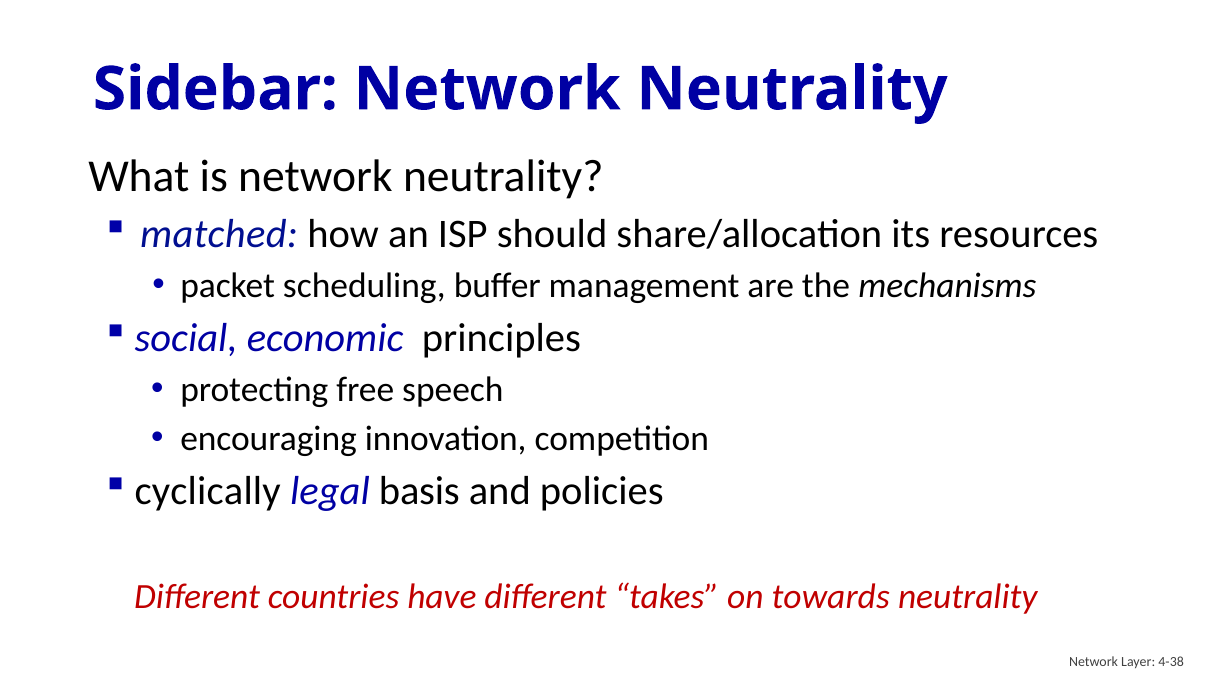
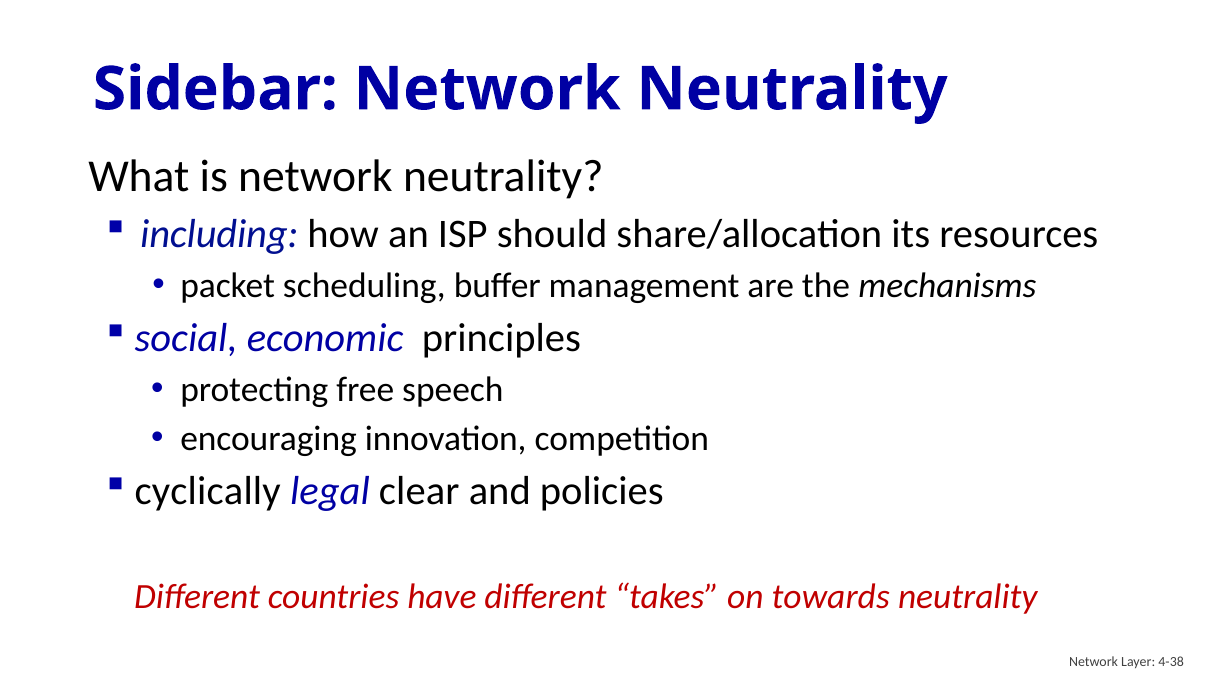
matched: matched -> including
basis: basis -> clear
